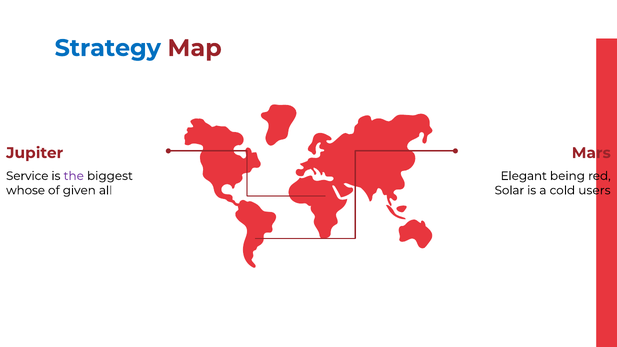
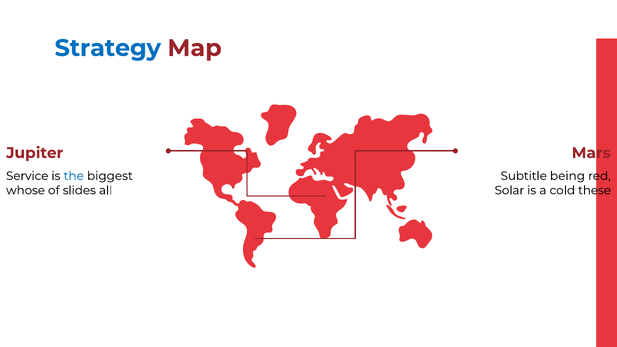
the colour: purple -> blue
Elegant: Elegant -> Subtitle
given: given -> slides
users: users -> these
